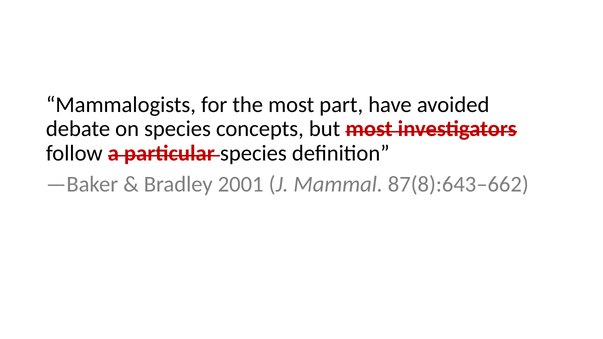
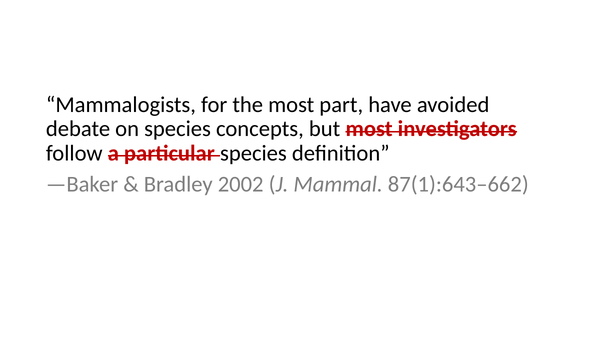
2001: 2001 -> 2002
87(8):643–662: 87(8):643–662 -> 87(1):643–662
